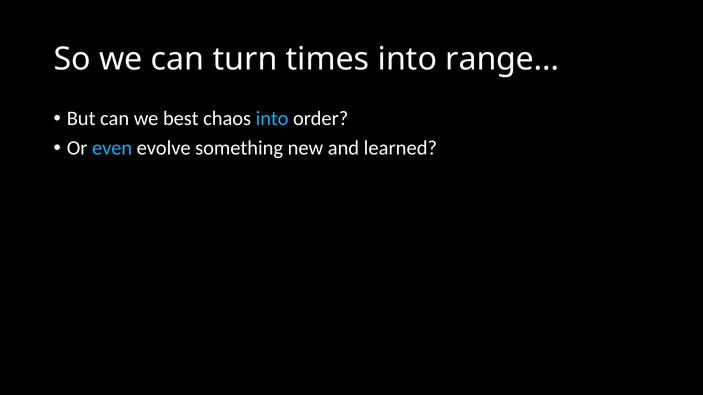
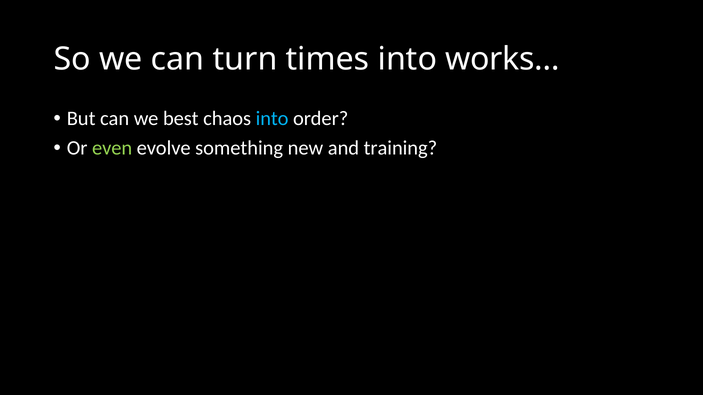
range…: range… -> works…
even colour: light blue -> light green
learned: learned -> training
